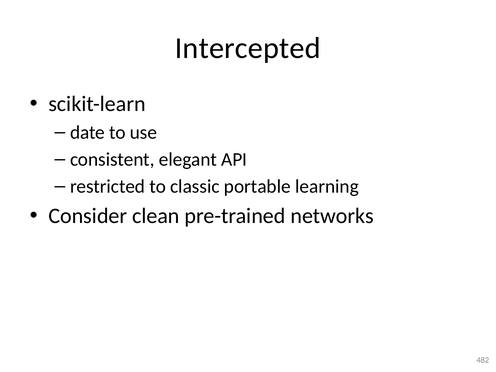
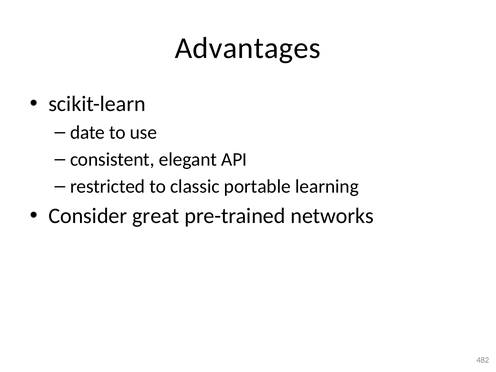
Intercepted: Intercepted -> Advantages
clean: clean -> great
